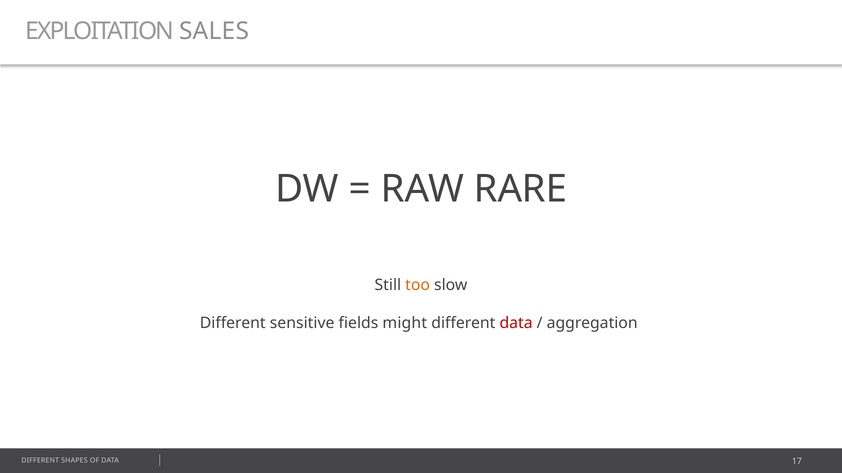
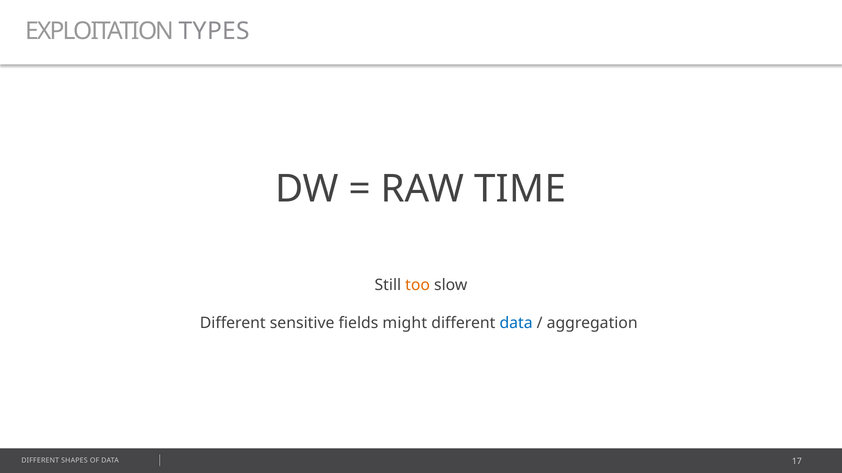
SALES: SALES -> TYPES
RARE: RARE -> TIME
data at (516, 323) colour: red -> blue
